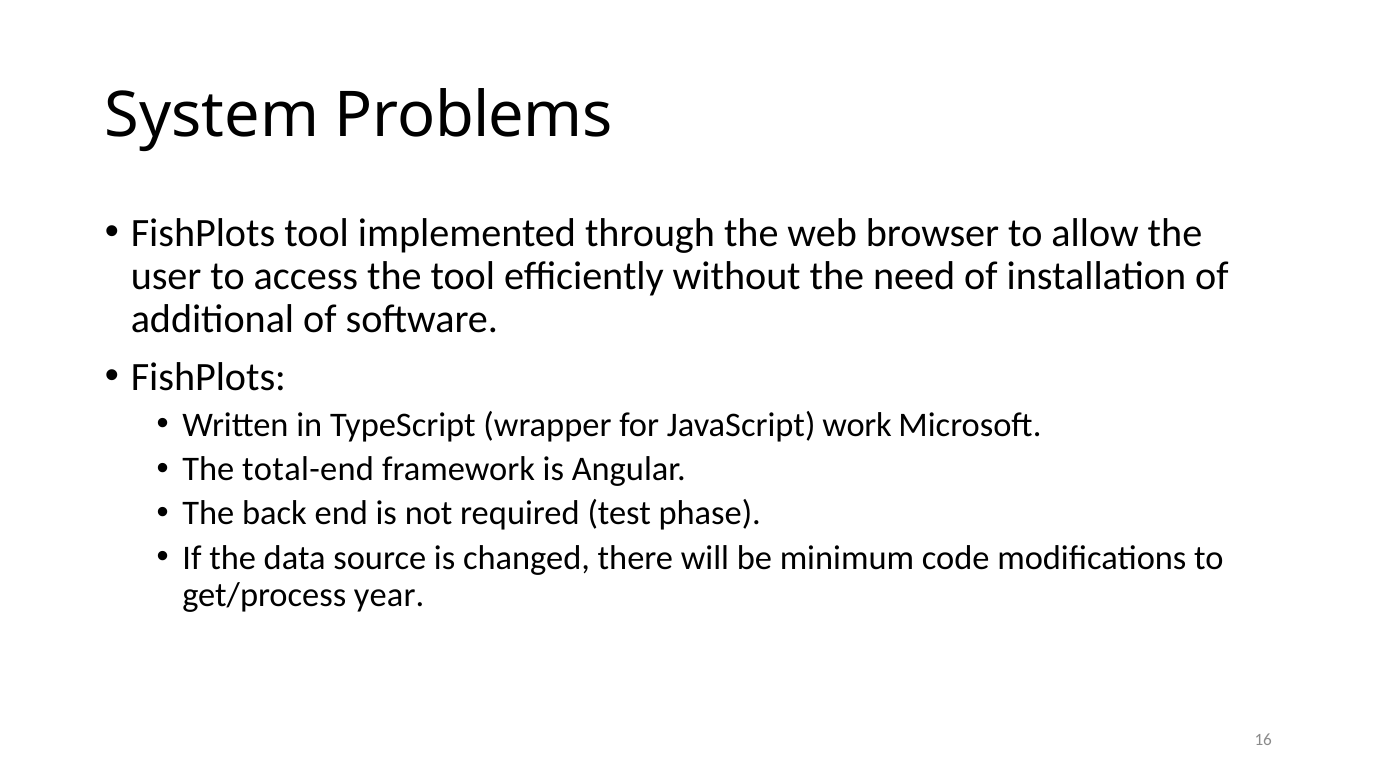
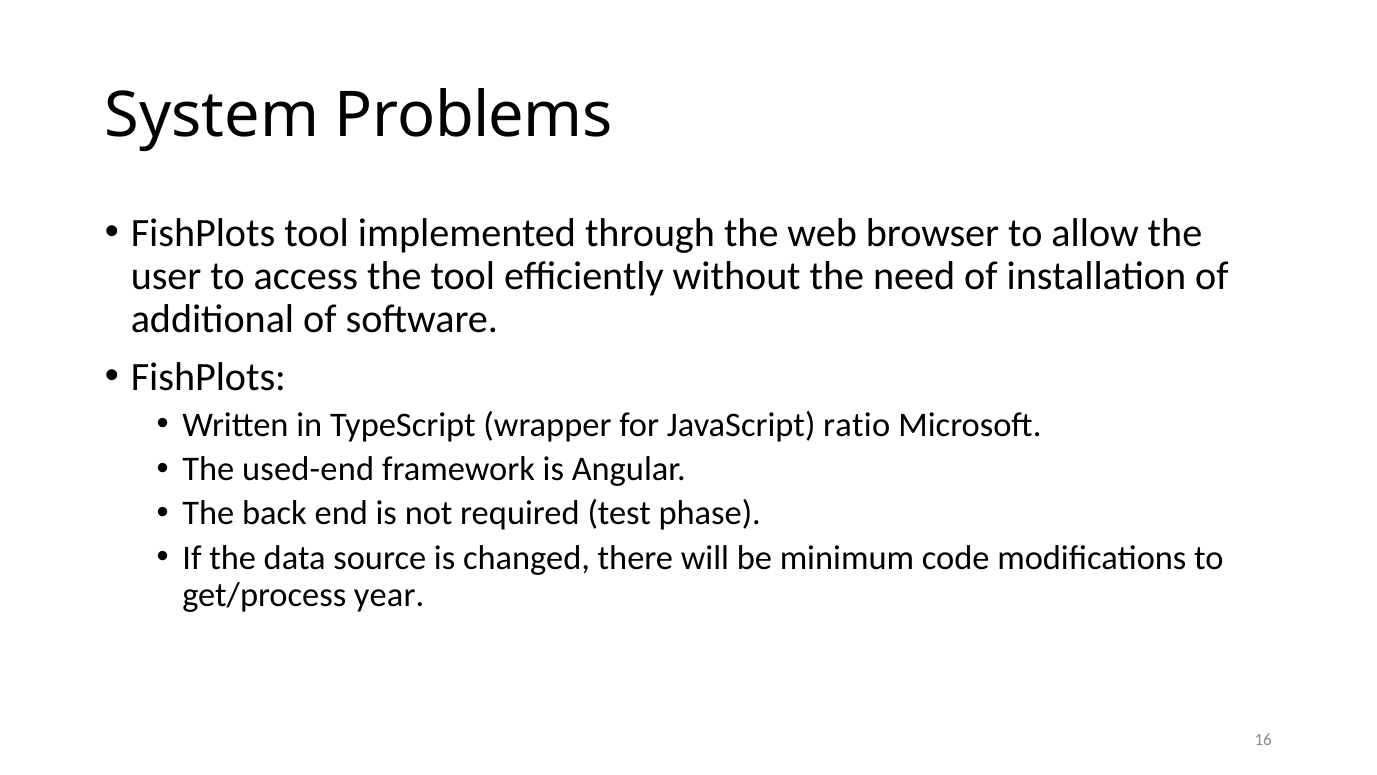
work: work -> ratio
total-end: total-end -> used-end
